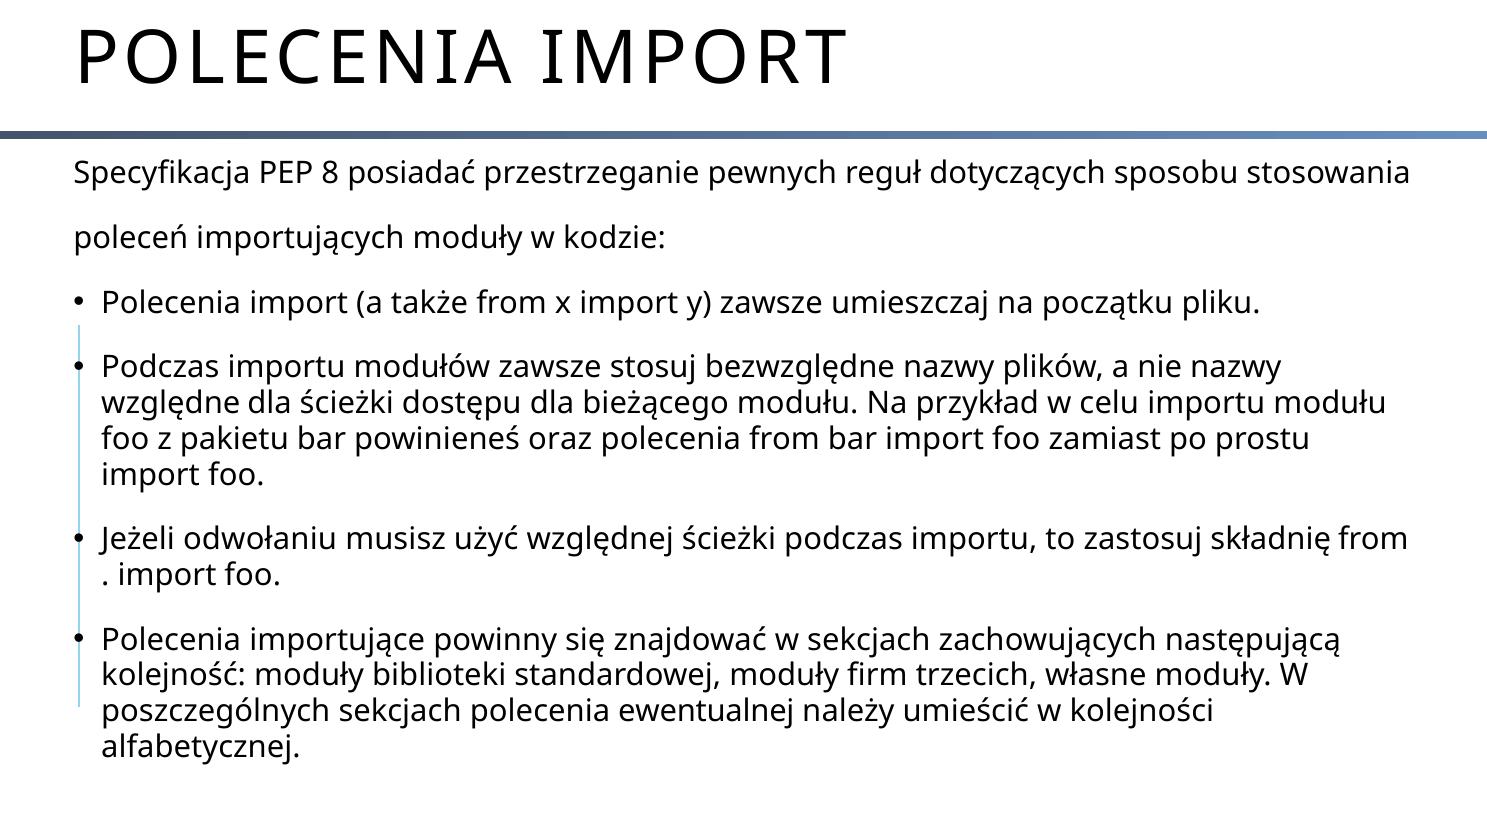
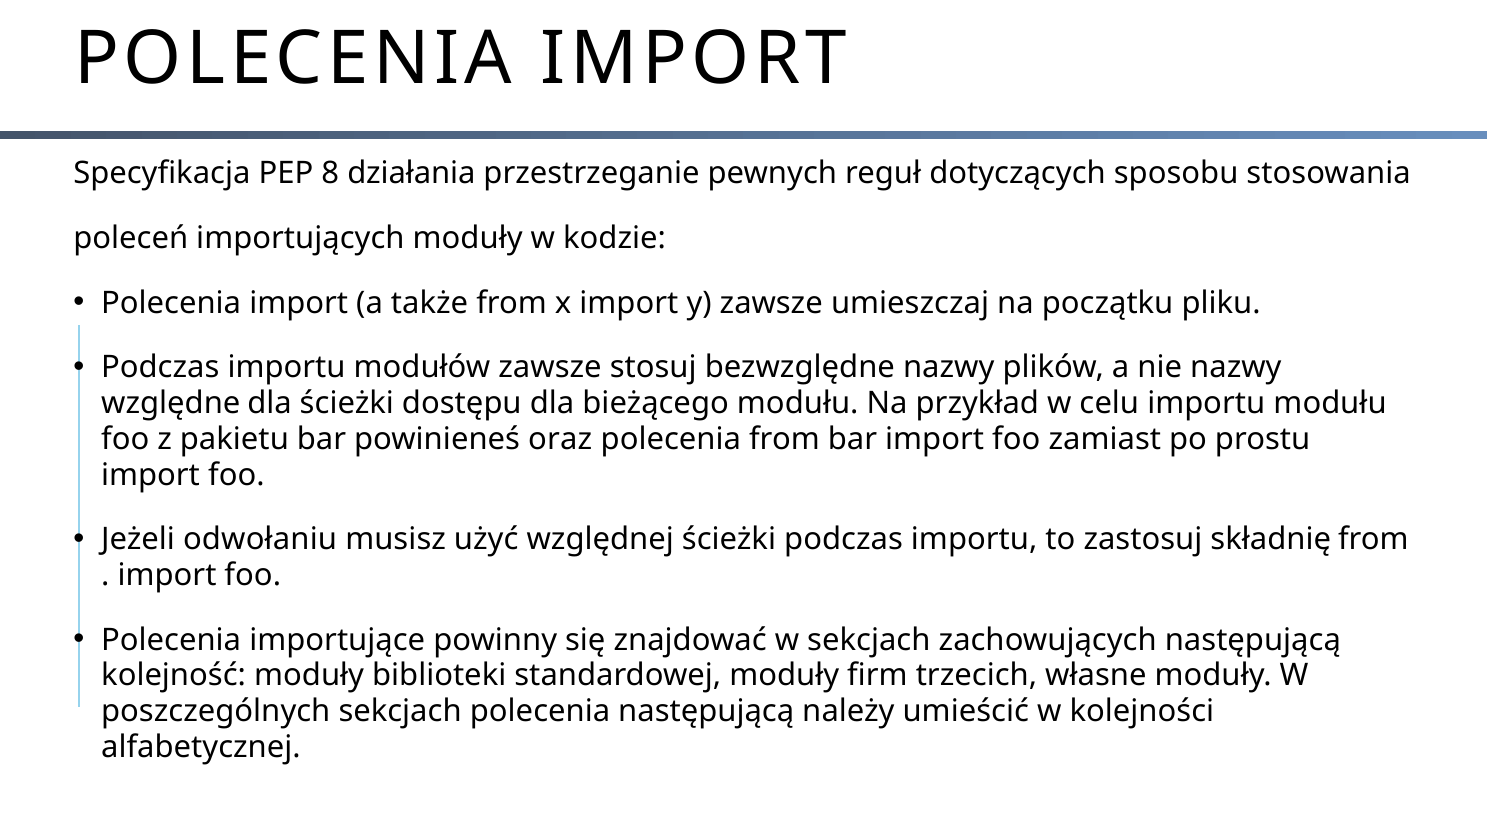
posiadać: posiadać -> działania
polecenia ewentualnej: ewentualnej -> następującą
